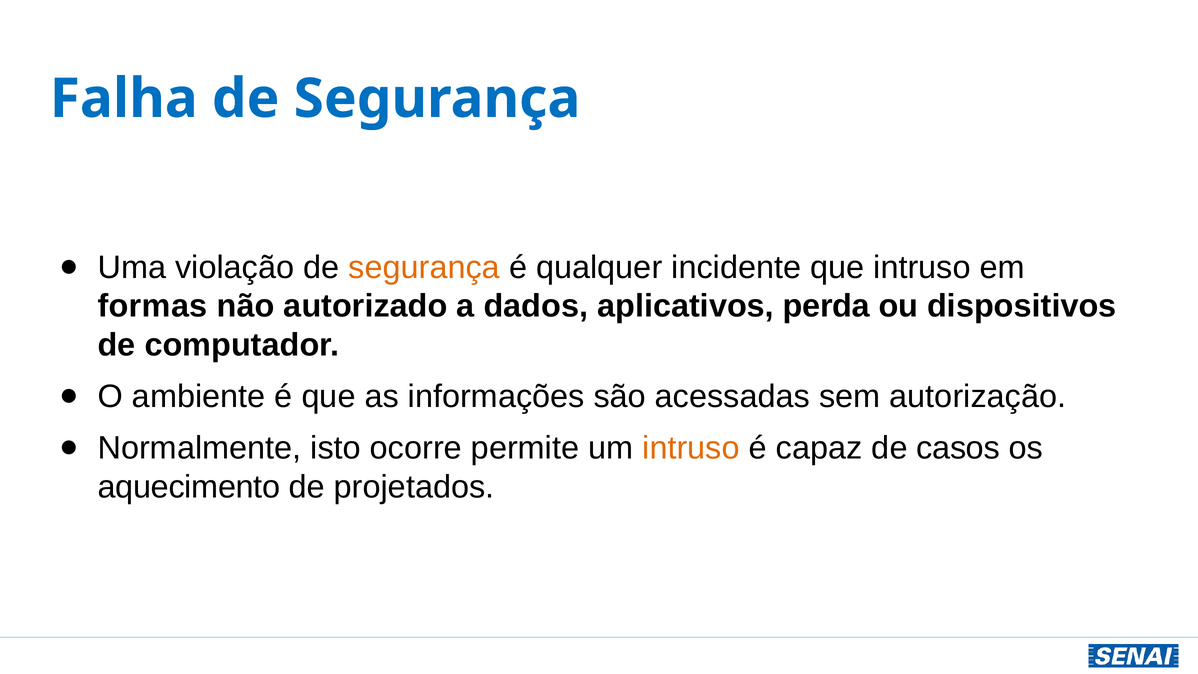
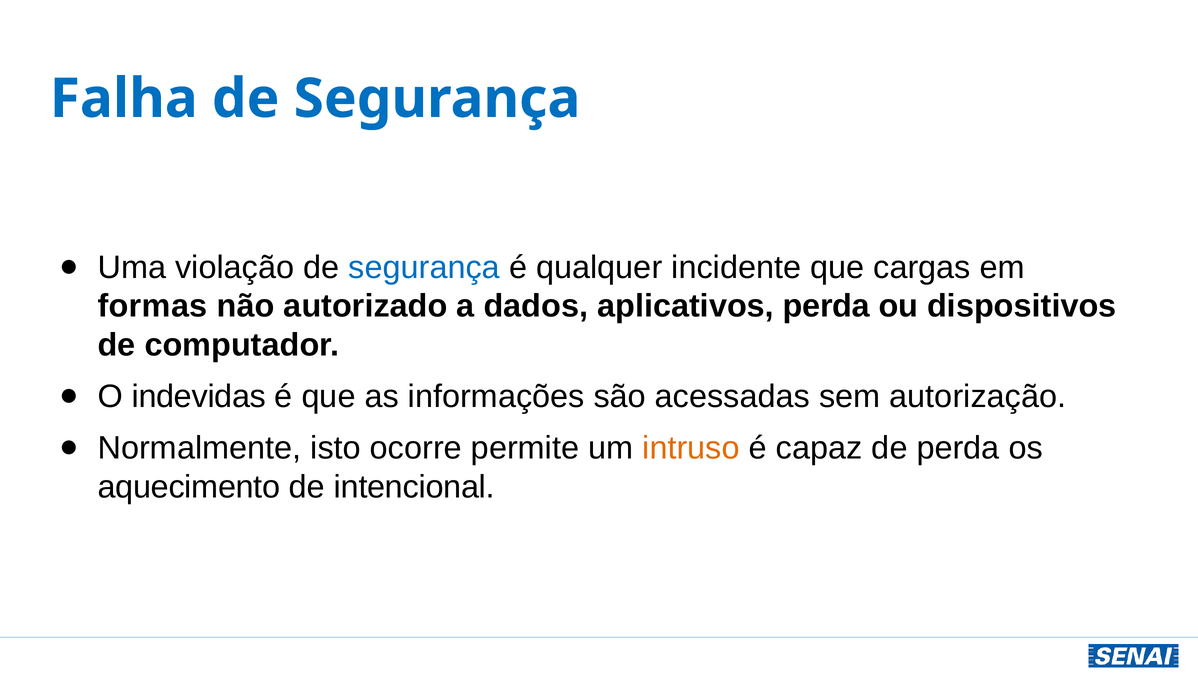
segurança at (424, 267) colour: orange -> blue
que intruso: intruso -> cargas
ambiente: ambiente -> indevidas
de casos: casos -> perda
projetados: projetados -> intencional
